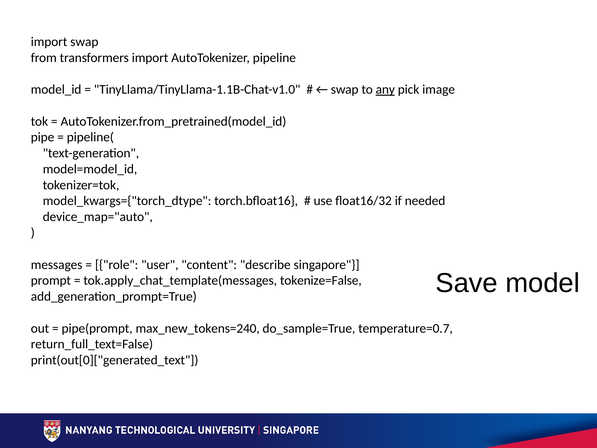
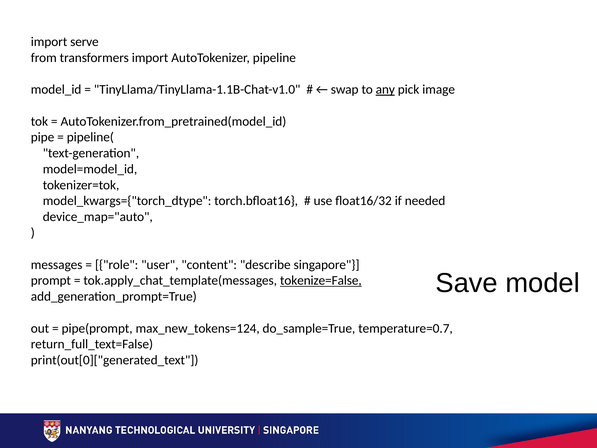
import swap: swap -> serve
tokenize=False underline: none -> present
max_new_tokens=240: max_new_tokens=240 -> max_new_tokens=124
